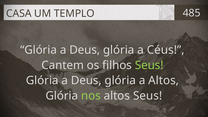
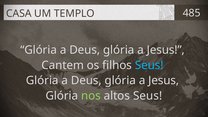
Céus at (166, 50): Céus -> Jesus
Seus at (149, 65) colour: light green -> light blue
Altos at (164, 81): Altos -> Jesus
